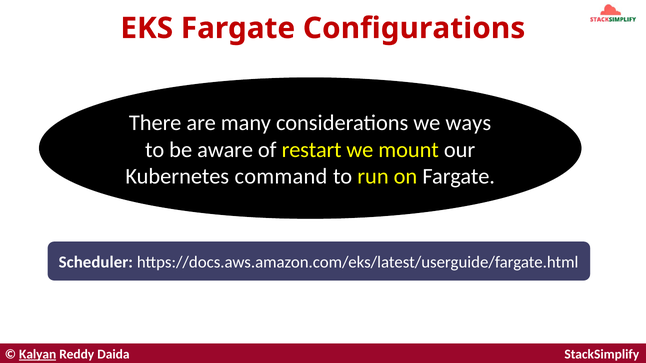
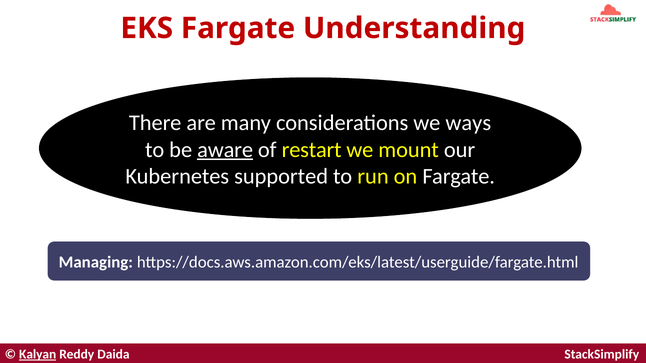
Configurations: Configurations -> Understanding
aware underline: none -> present
command: command -> supported
Scheduler: Scheduler -> Managing
